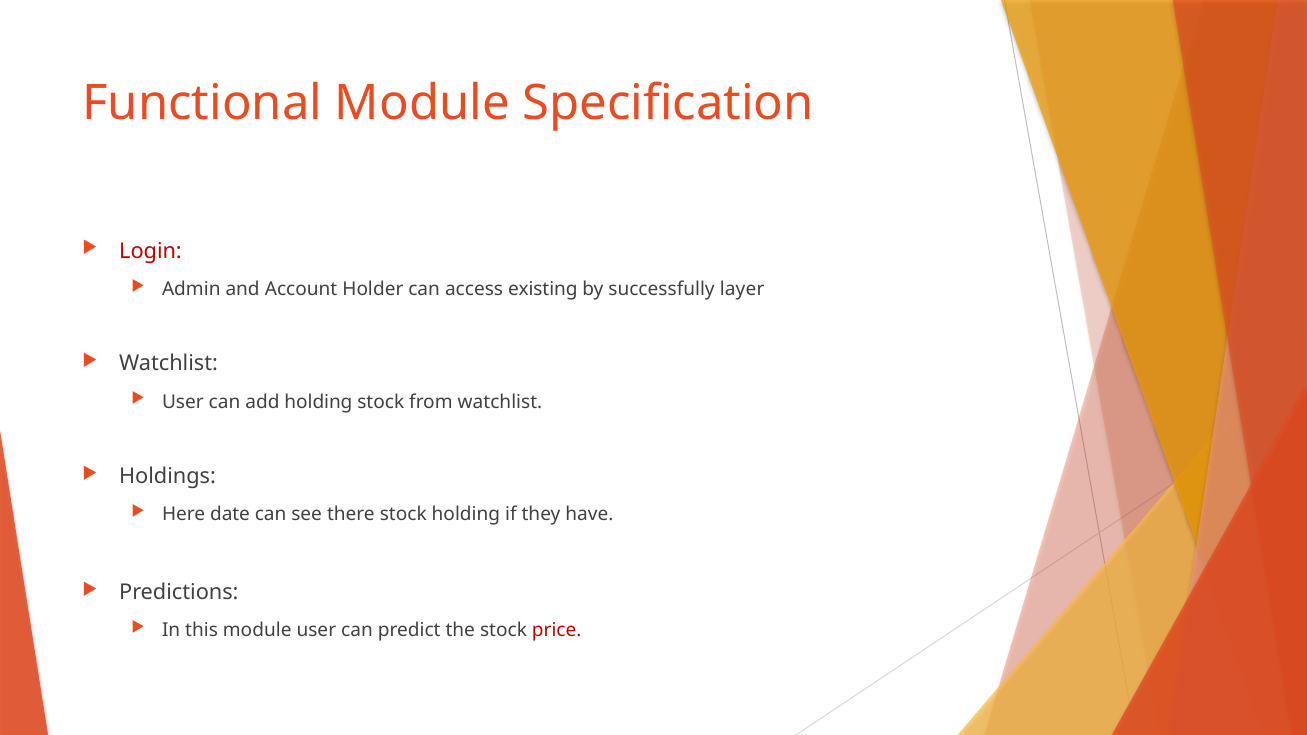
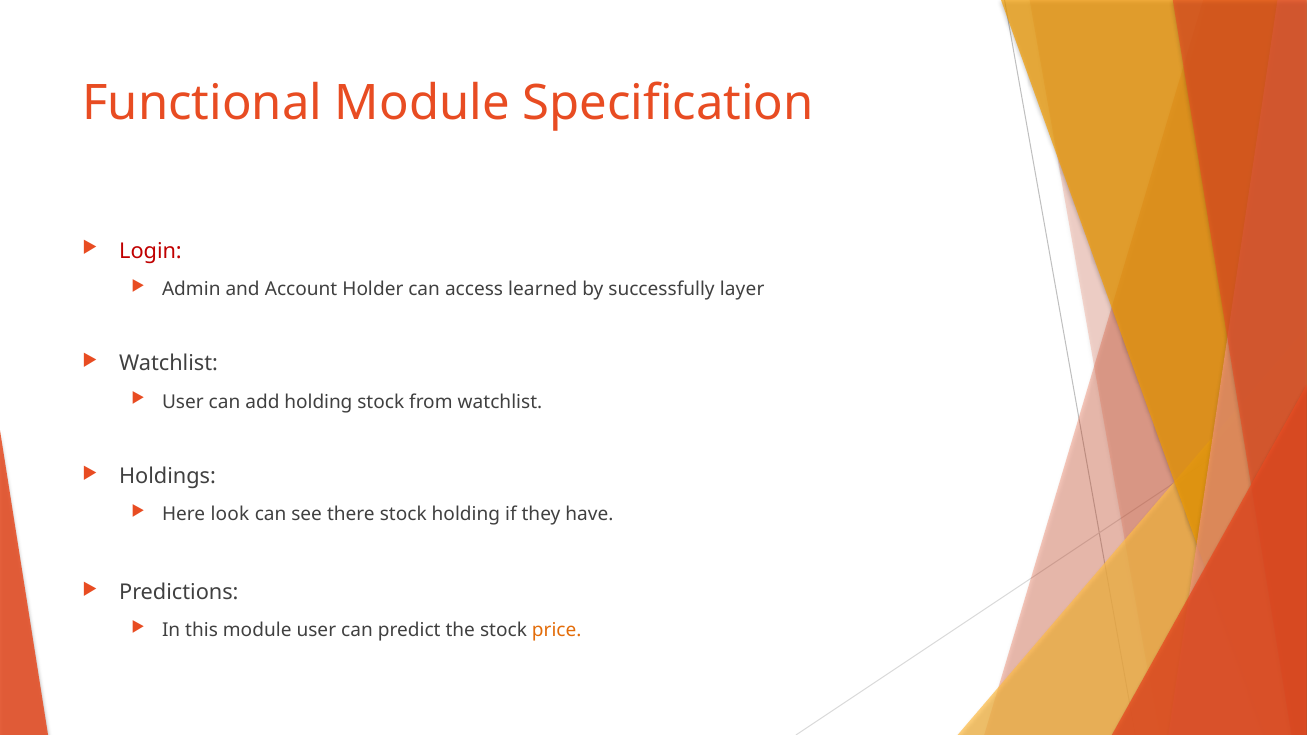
existing: existing -> learned
date: date -> look
price colour: red -> orange
